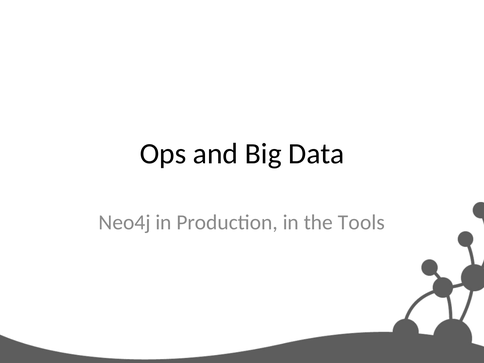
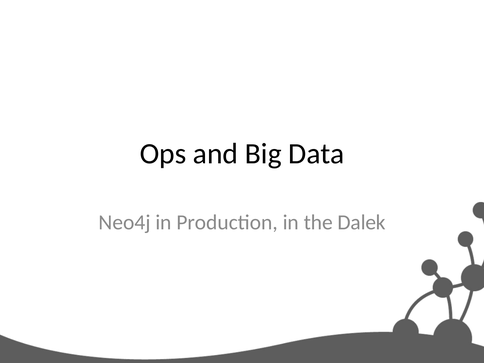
Tools: Tools -> Dalek
